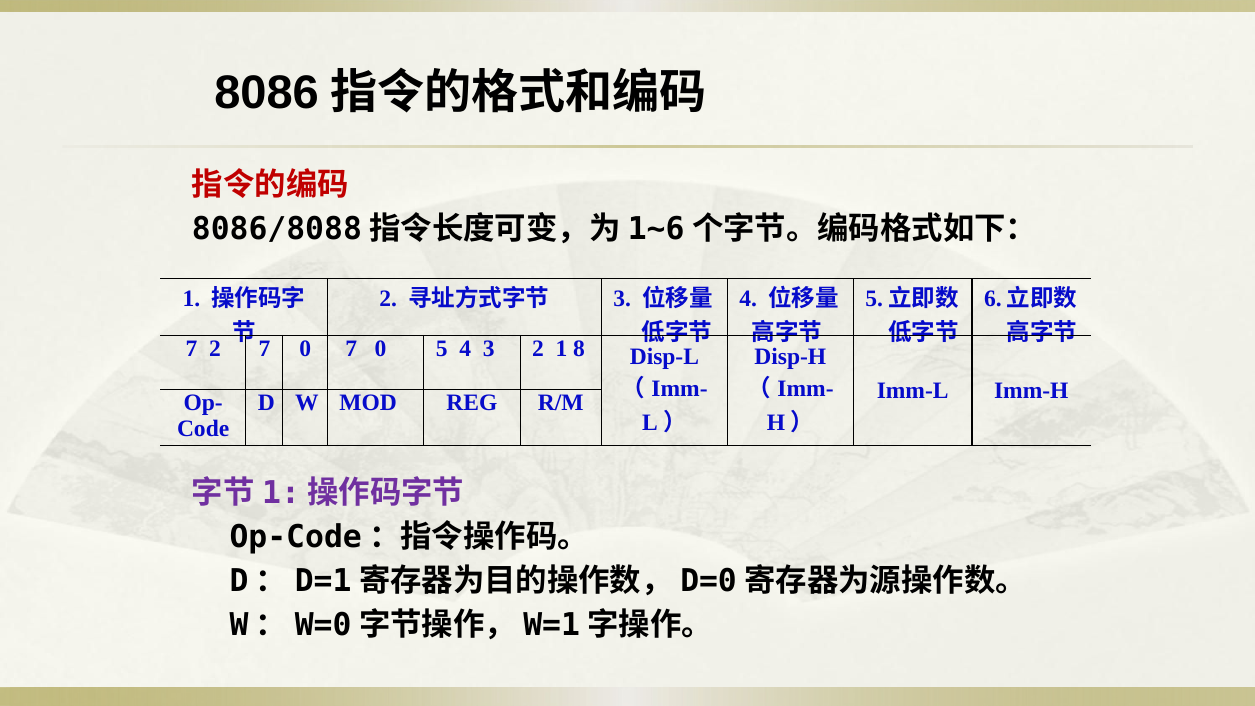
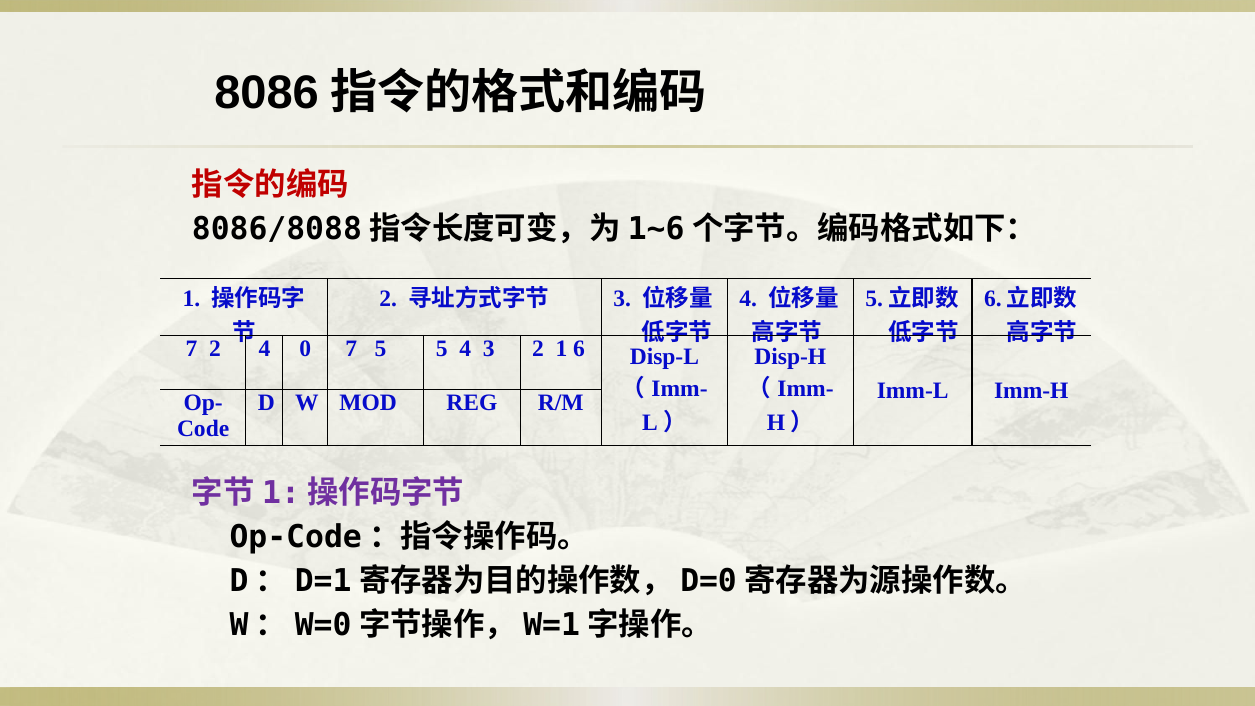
2 7: 7 -> 4
0 7 0: 0 -> 5
8: 8 -> 6
